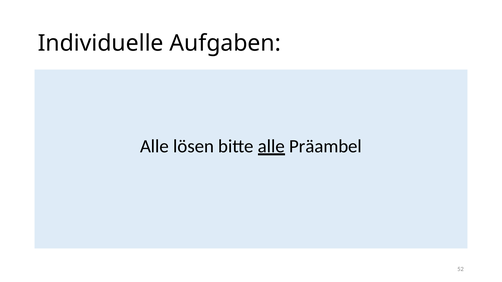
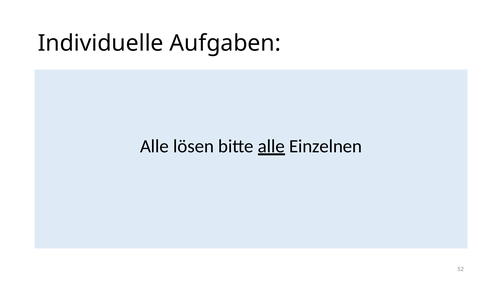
Präambel: Präambel -> Einzelnen
